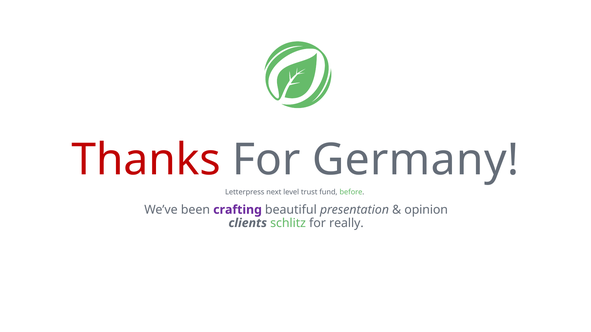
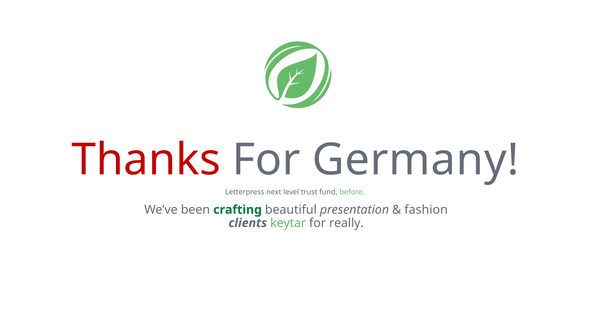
crafting colour: purple -> green
opinion: opinion -> fashion
schlitz: schlitz -> keytar
